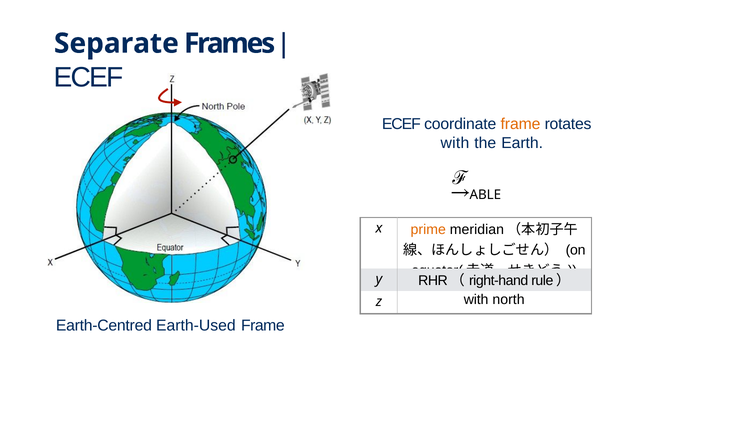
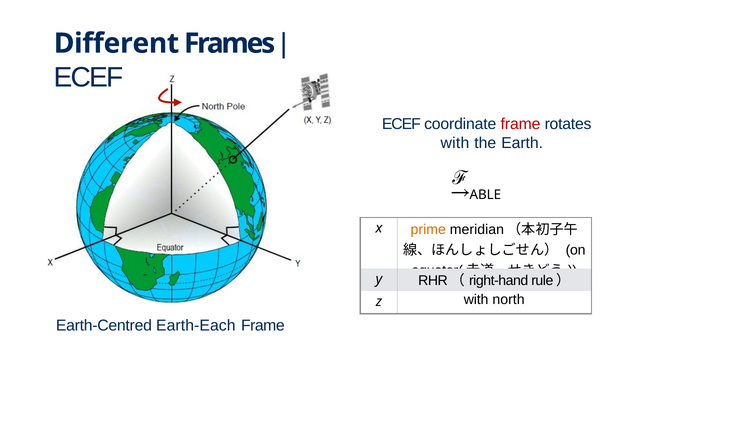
Separate: Separate -> Different
frame at (521, 124) colour: orange -> red
Earth-Used: Earth-Used -> Earth-Each
